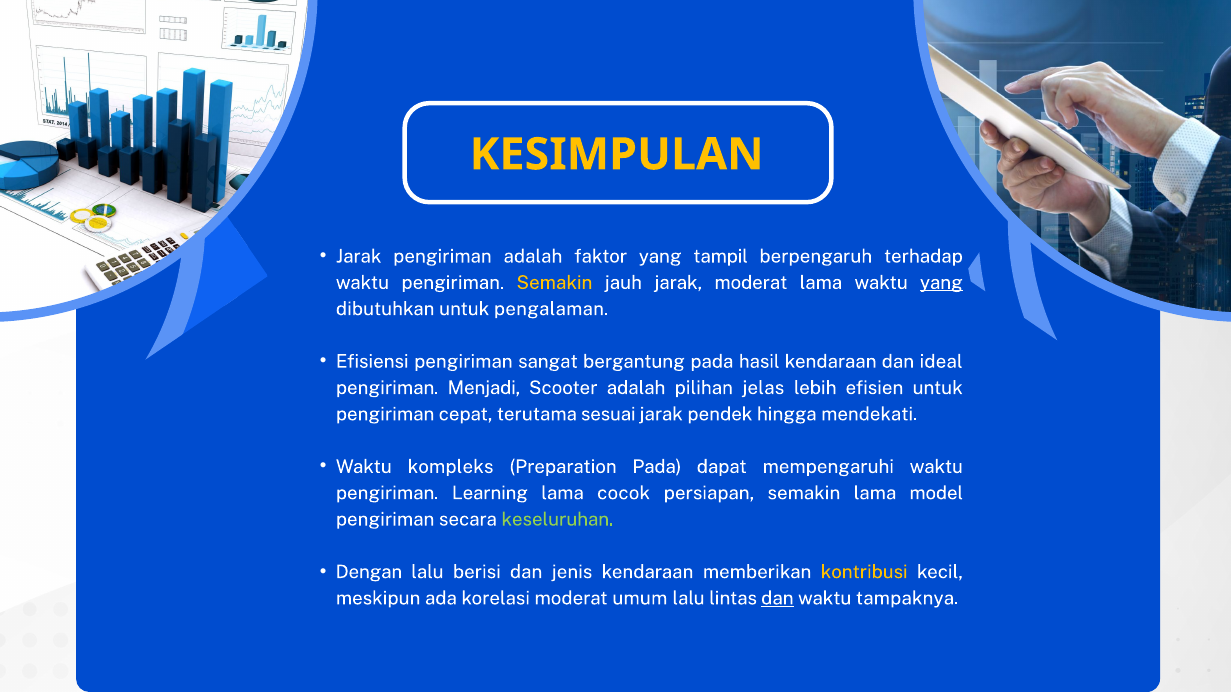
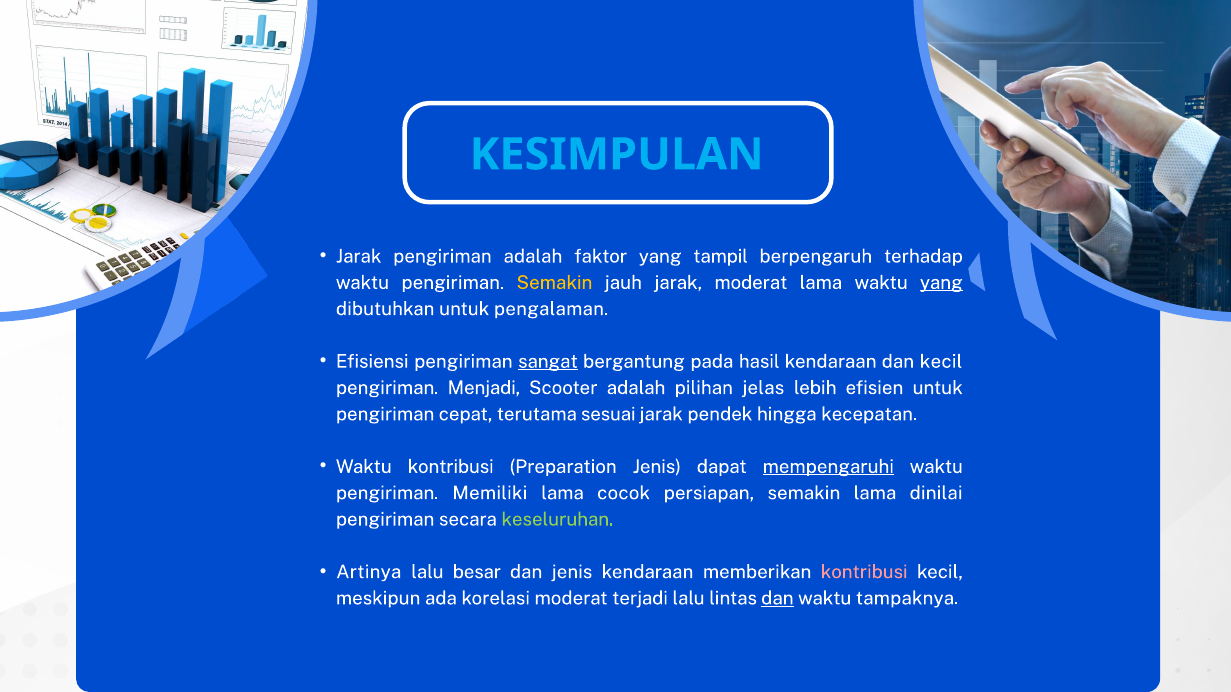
KESIMPULAN colour: yellow -> light blue
sangat underline: none -> present
dan ideal: ideal -> kecil
mendekati: mendekati -> kecepatan
Waktu kompleks: kompleks -> kontribusi
Preparation Pada: Pada -> Jenis
mempengaruhi underline: none -> present
Learning: Learning -> Memiliki
model: model -> dinilai
Dengan: Dengan -> Artinya
berisi: berisi -> besar
kontribusi at (864, 572) colour: yellow -> pink
umum: umum -> terjadi
